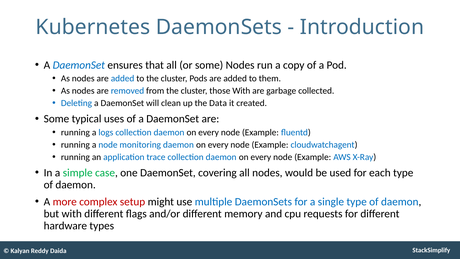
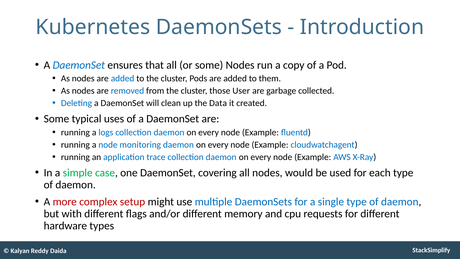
those With: With -> User
